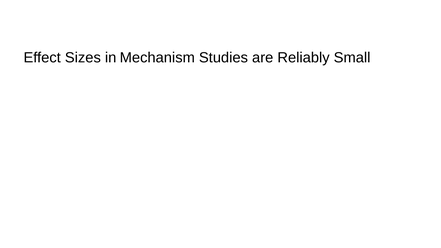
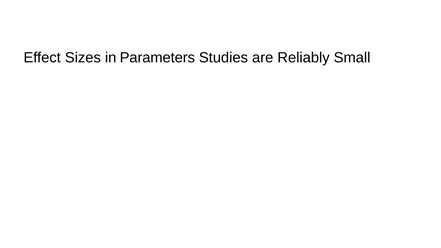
Mechanism: Mechanism -> Parameters
